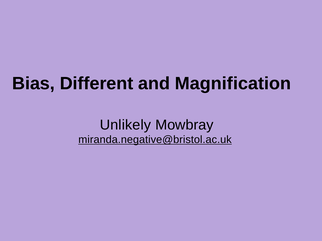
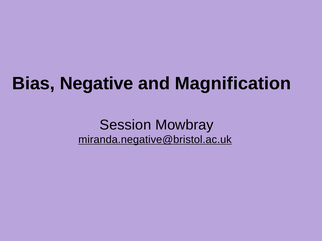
Different: Different -> Negative
Unlikely: Unlikely -> Session
